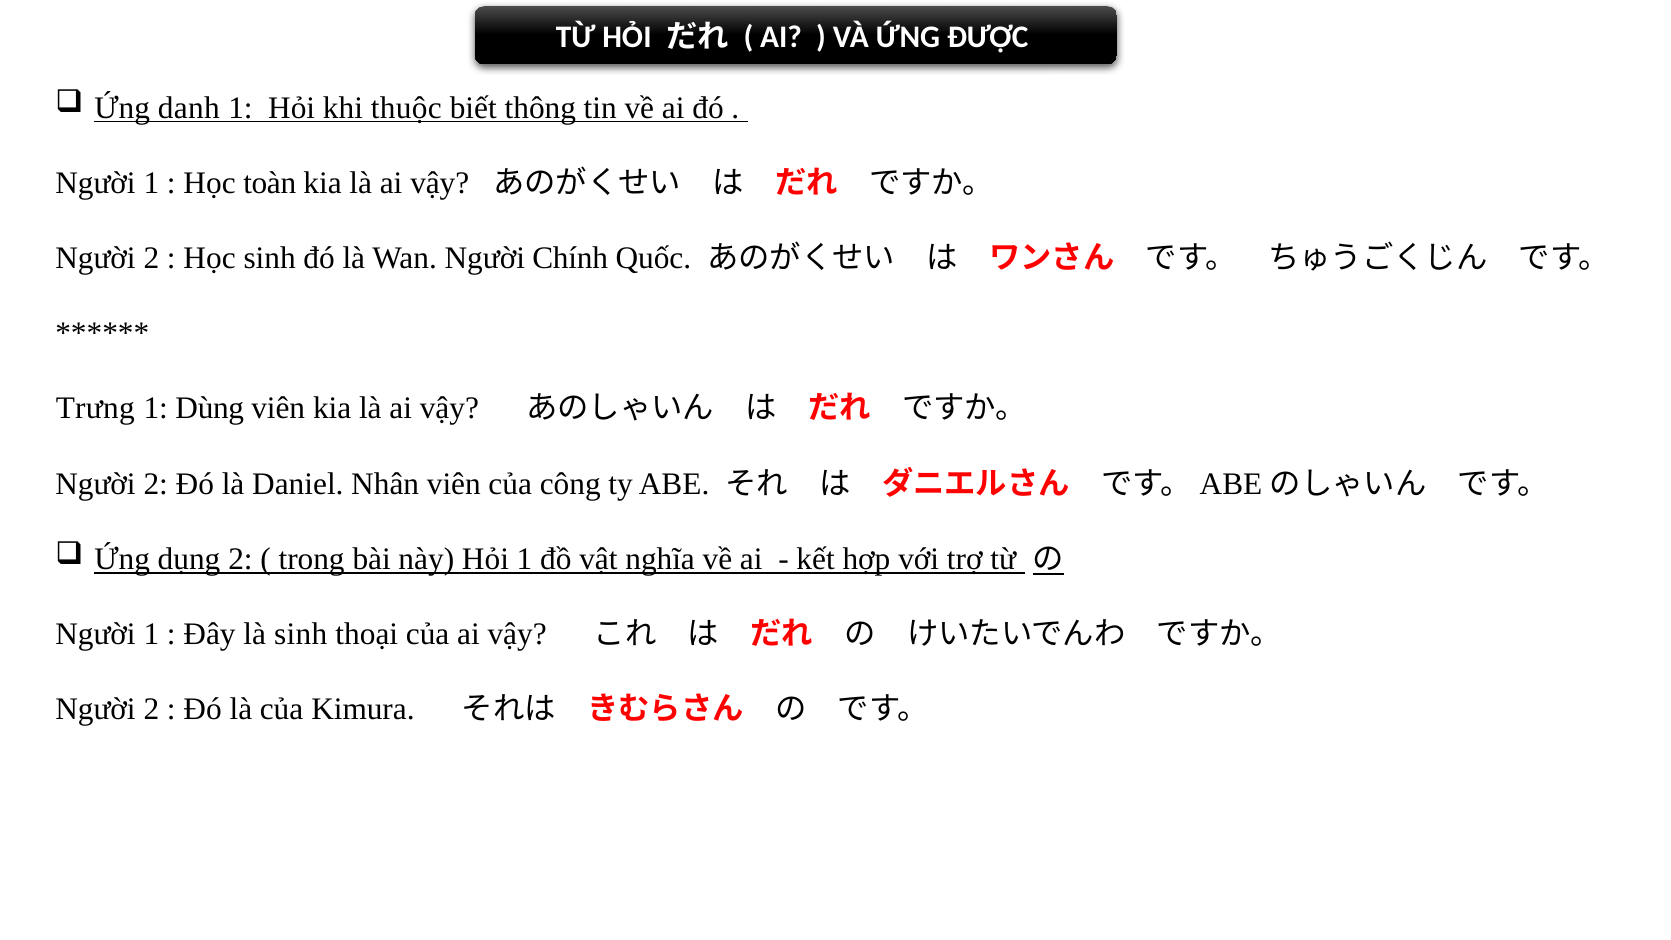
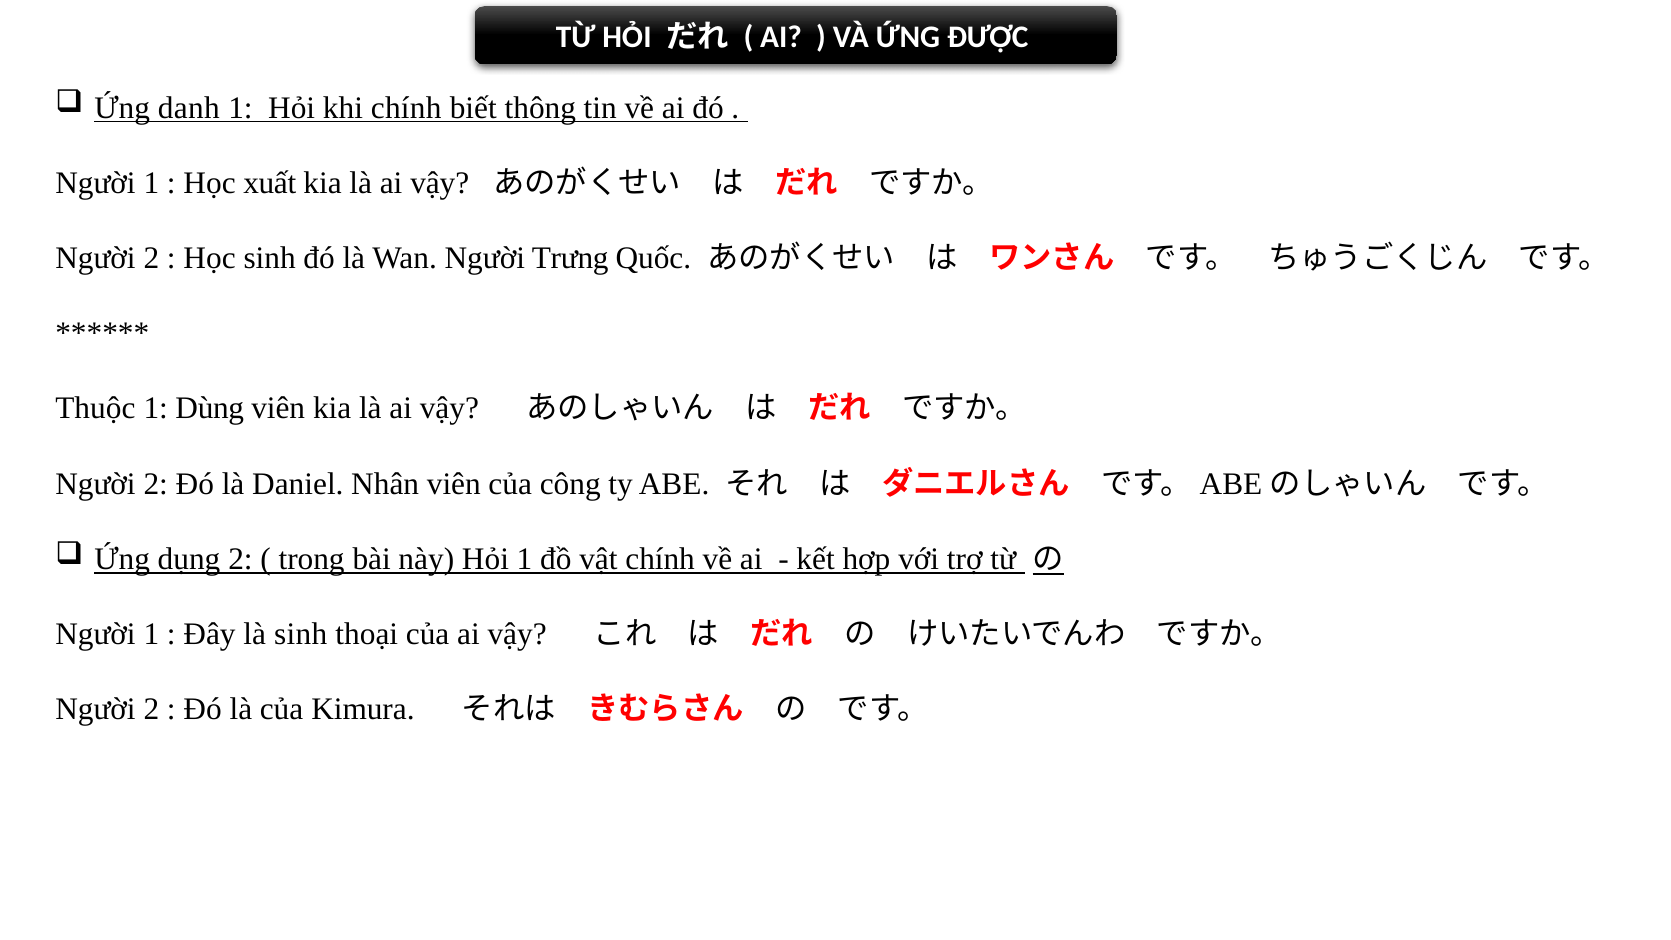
khi thuộc: thuộc -> chính
toàn: toàn -> xuất
Chính: Chính -> Trưng
Trưng: Trưng -> Thuộc
vật nghĩa: nghĩa -> chính
